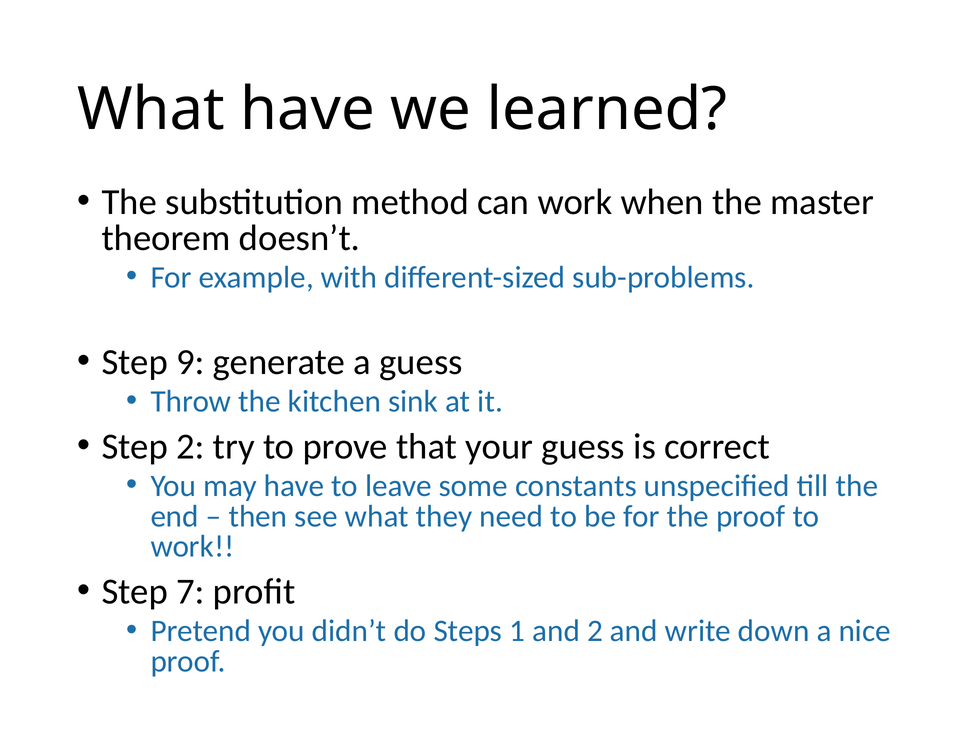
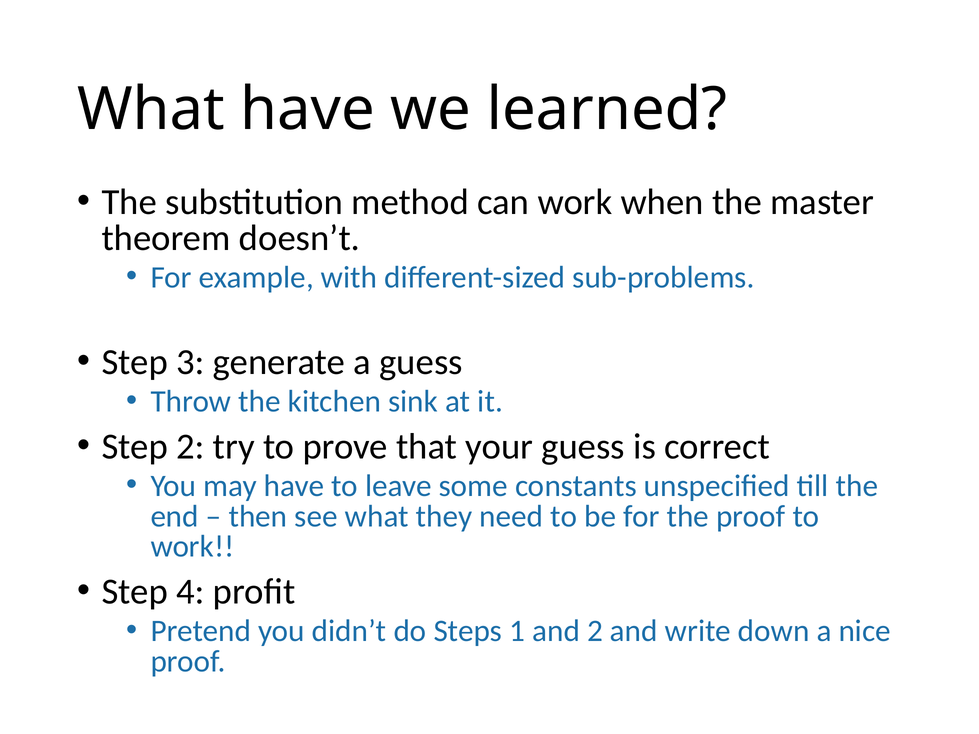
9: 9 -> 3
7: 7 -> 4
